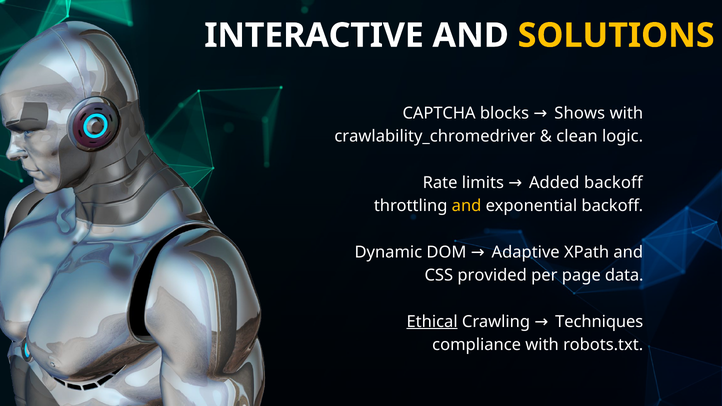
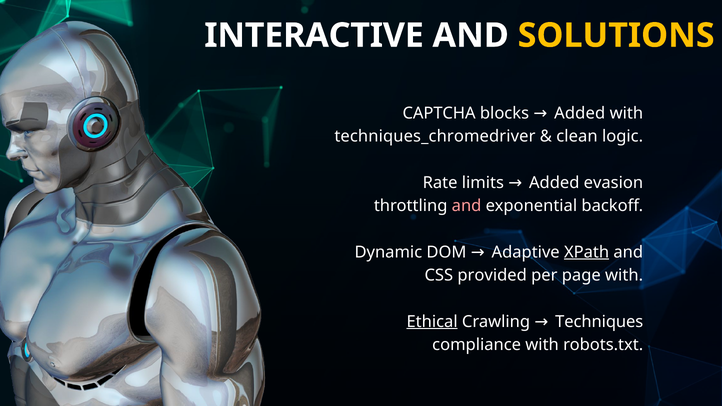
blocks Shows: Shows -> Added
crawlability_chromedriver: crawlability_chromedriver -> techniques_chromedriver
Added backoff: backoff -> evasion
and at (467, 206) colour: yellow -> pink
XPath underline: none -> present
page data: data -> with
